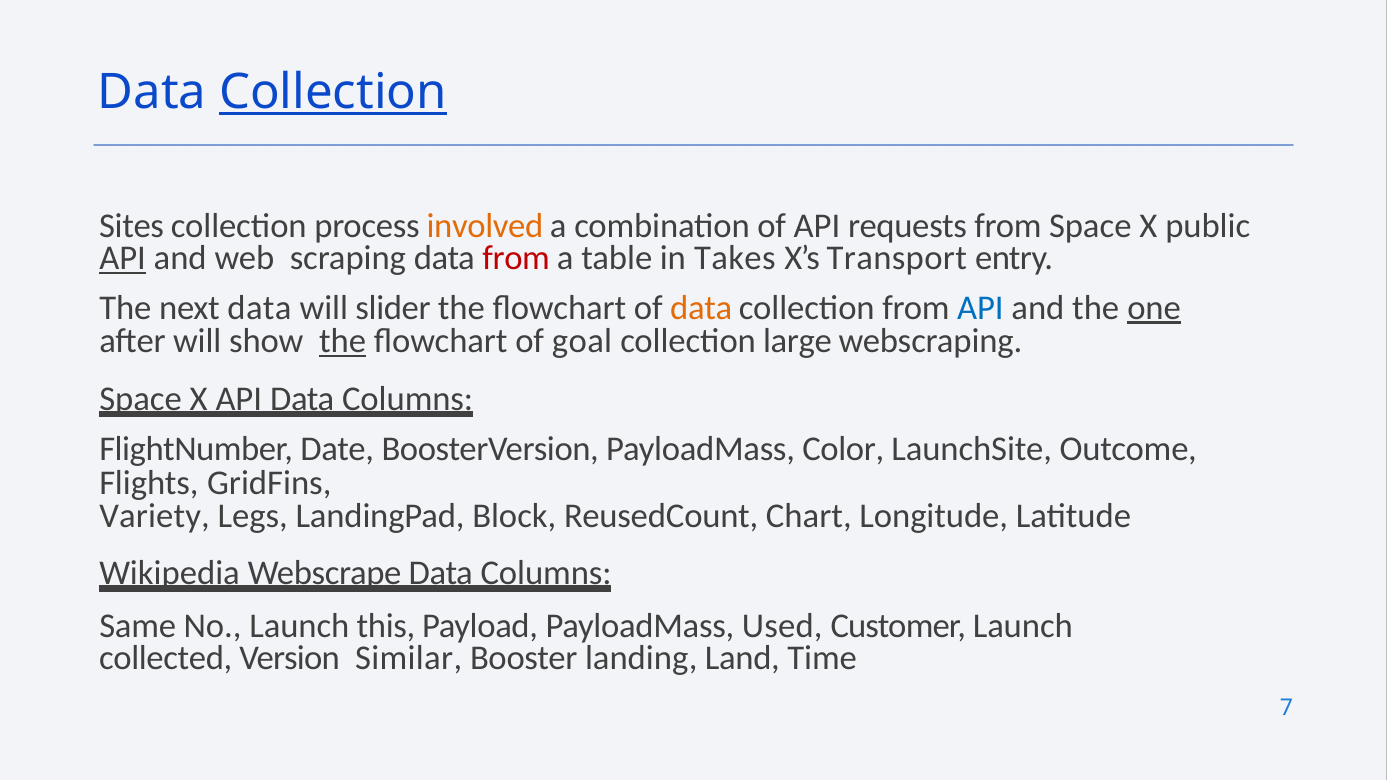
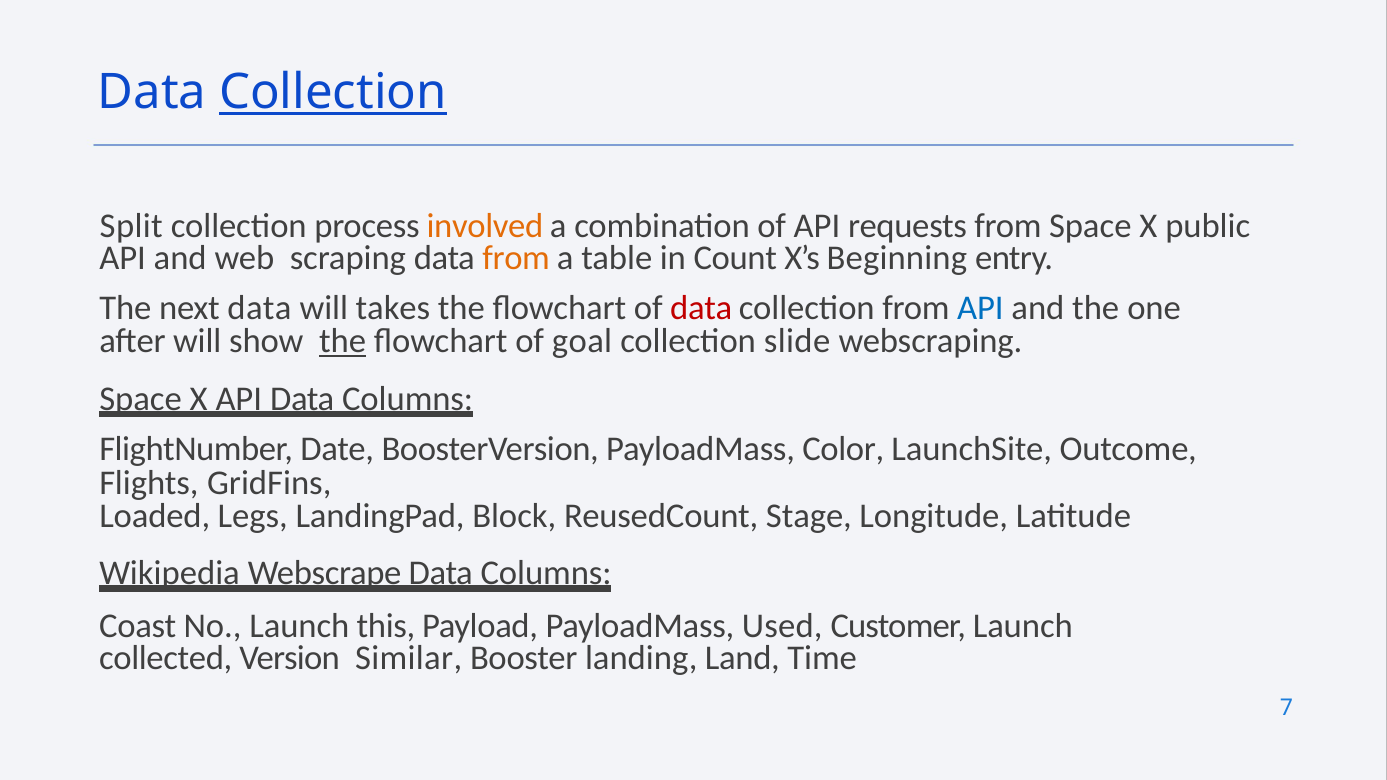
Sites: Sites -> Split
API at (123, 258) underline: present -> none
from at (516, 258) colour: red -> orange
Takes: Takes -> Count
Transport: Transport -> Beginning
slider: slider -> takes
data at (701, 308) colour: orange -> red
one underline: present -> none
large: large -> slide
Variety: Variety -> Loaded
Chart: Chart -> Stage
Same: Same -> Coast
